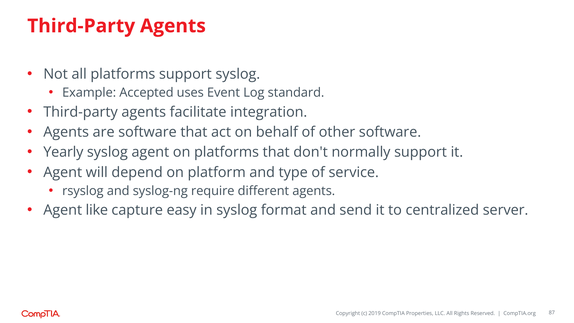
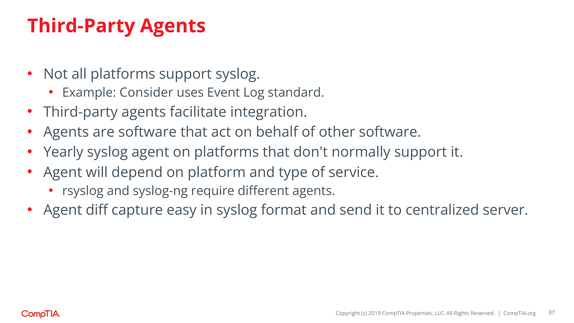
Accepted: Accepted -> Consider
like: like -> diff
